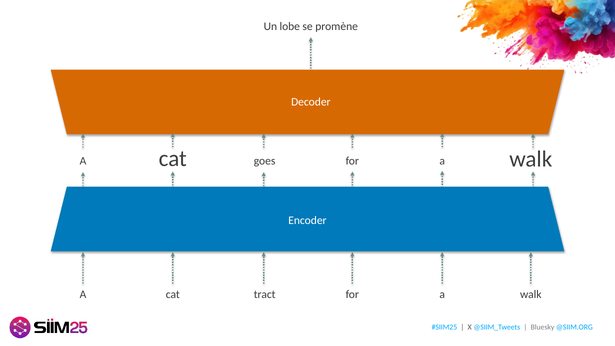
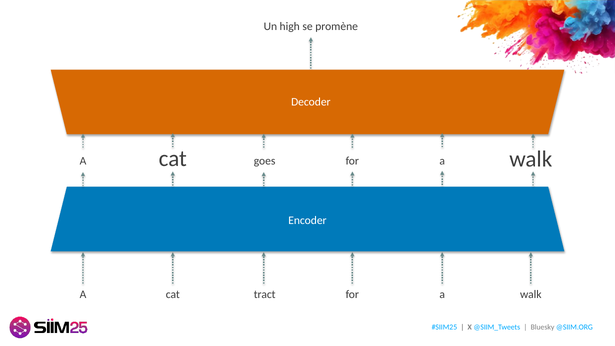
lobe: lobe -> high
